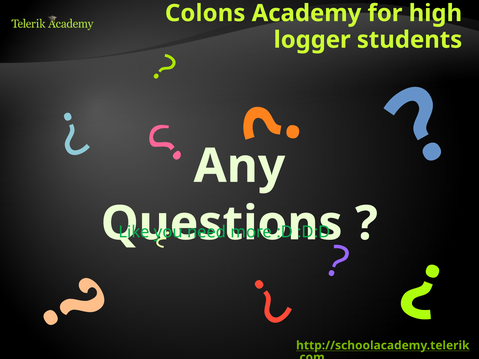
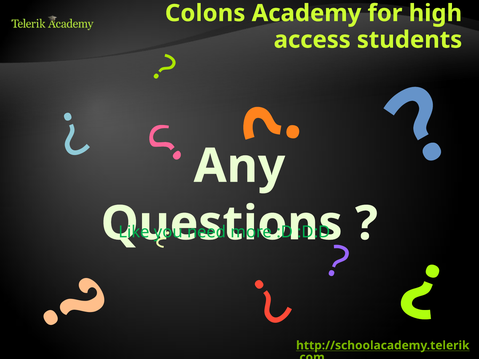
logger: logger -> access
